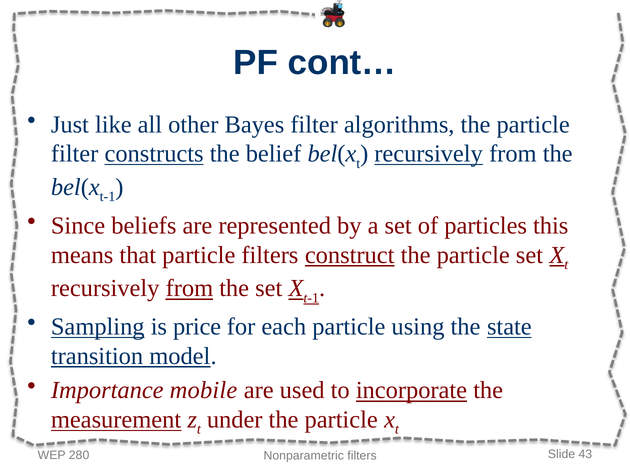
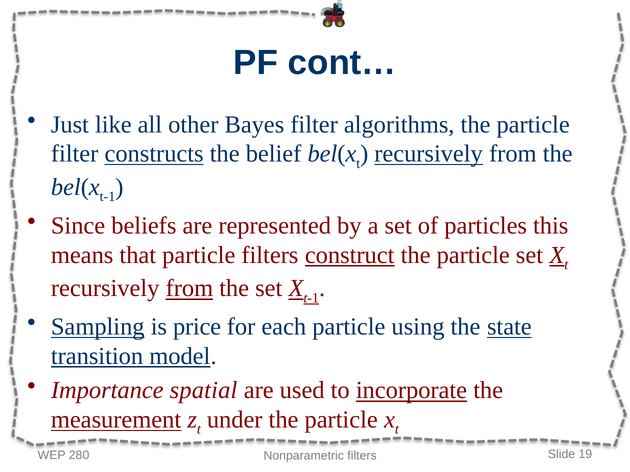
mobile: mobile -> spatial
43: 43 -> 19
